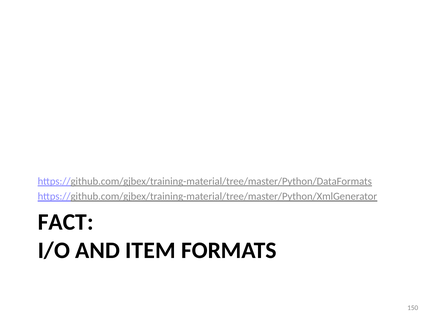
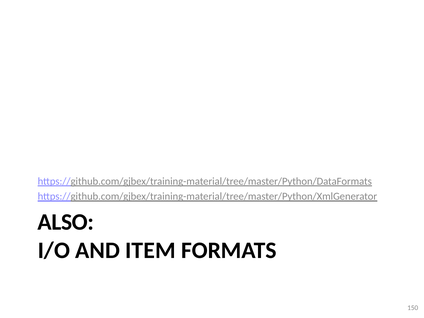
FACT: FACT -> ALSO
